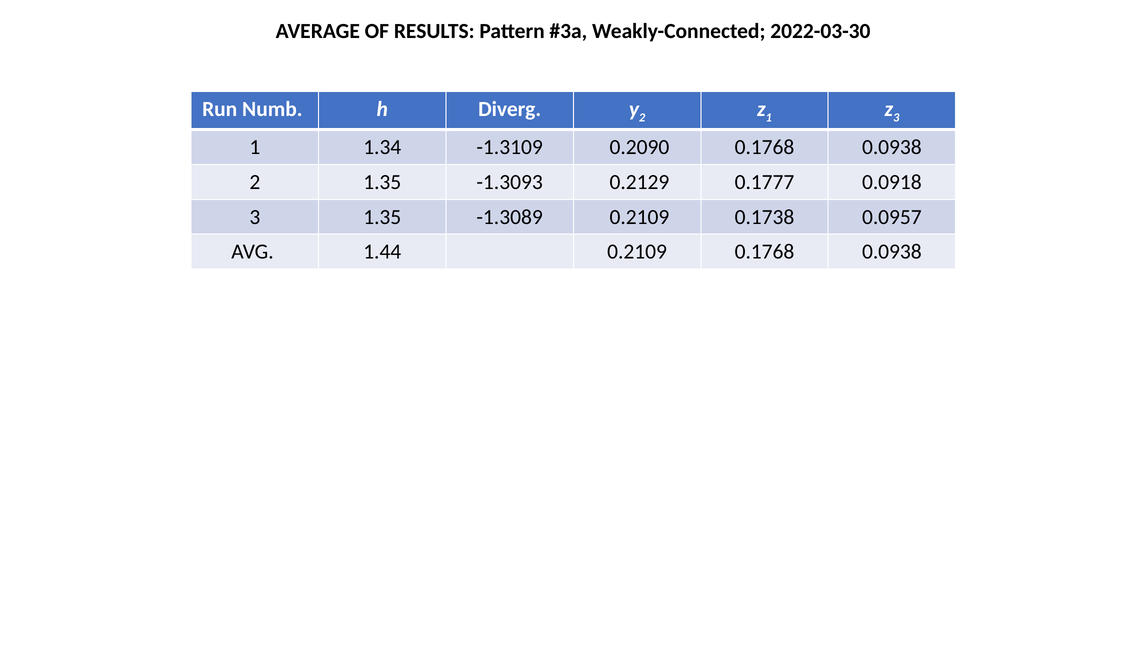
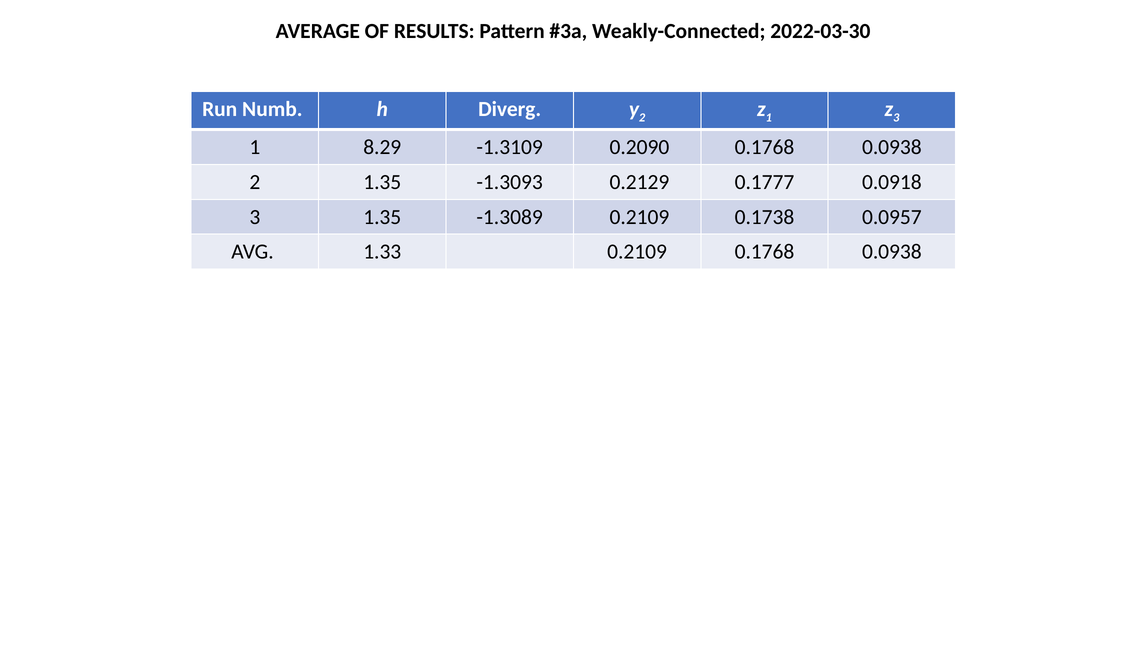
1.34: 1.34 -> 8.29
1.44: 1.44 -> 1.33
